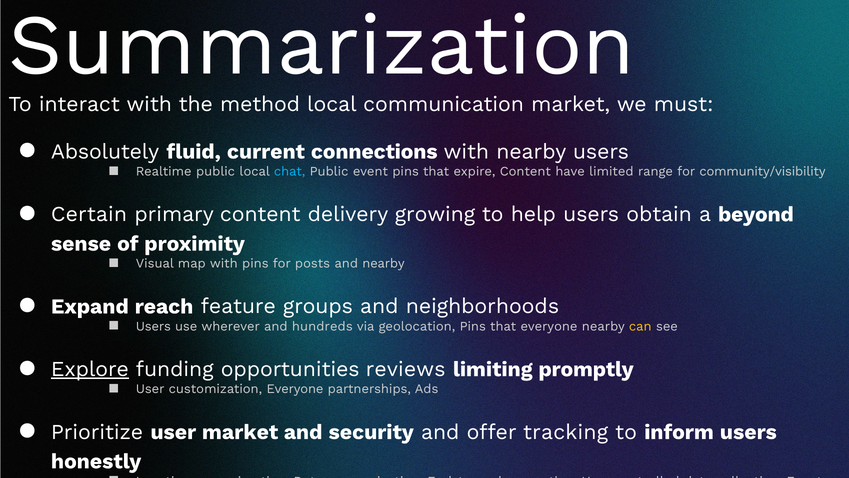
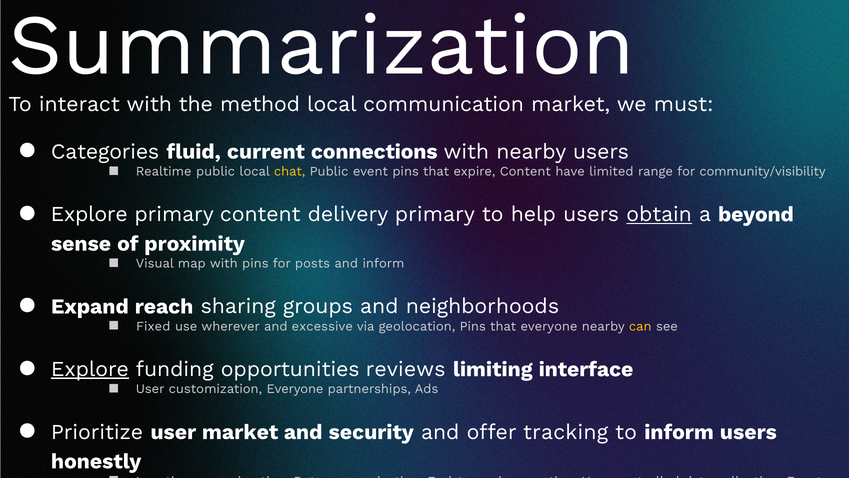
Absolutely: Absolutely -> Categories
chat colour: light blue -> yellow
Certain at (89, 214): Certain -> Explore
delivery growing: growing -> primary
obtain underline: none -> present
and nearby: nearby -> inform
reach feature: feature -> sharing
Users at (153, 326): Users -> Fixed
hundreds: hundreds -> excessive
promptly: promptly -> interface
